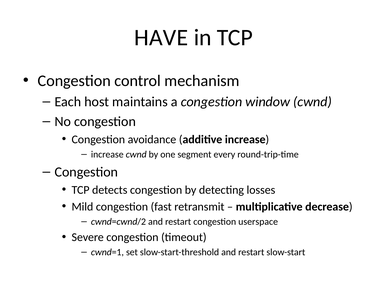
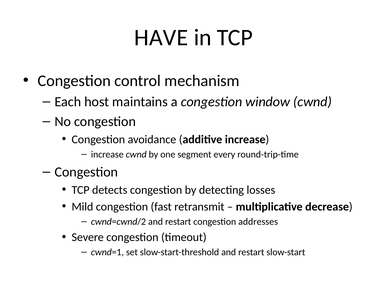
userspace: userspace -> addresses
